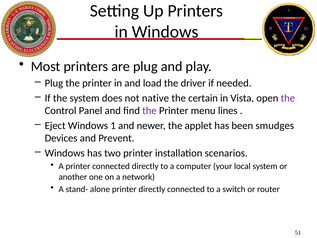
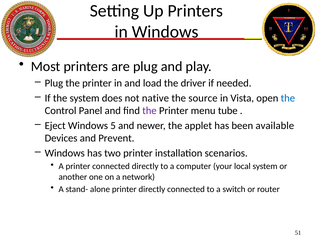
certain: certain -> source
the at (288, 98) colour: purple -> blue
lines: lines -> tube
1: 1 -> 5
smudges: smudges -> available
